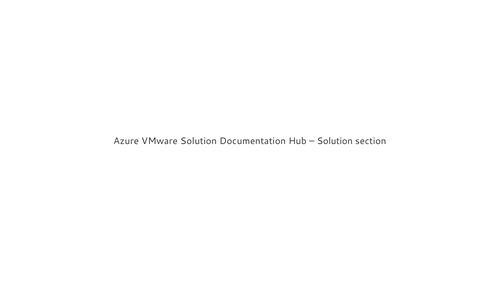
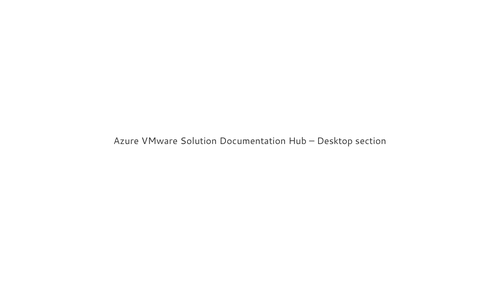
Solution at (335, 141): Solution -> Desktop
